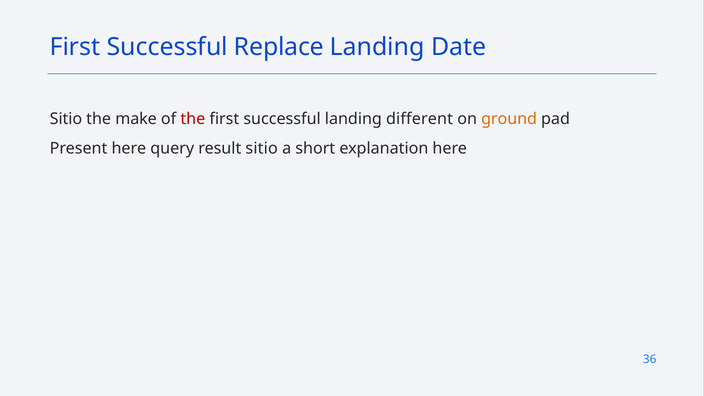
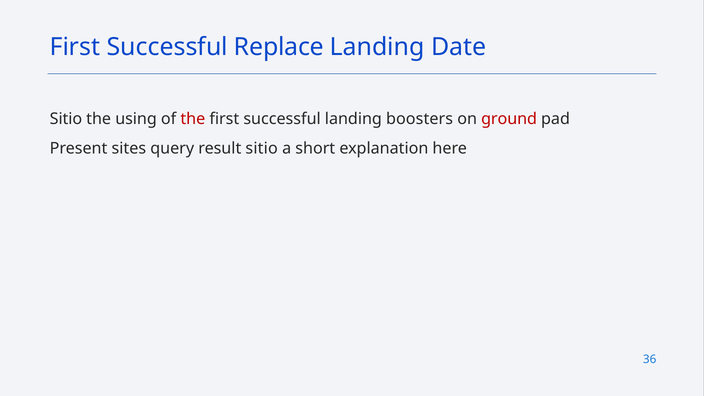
make: make -> using
different: different -> boosters
ground colour: orange -> red
Present here: here -> sites
